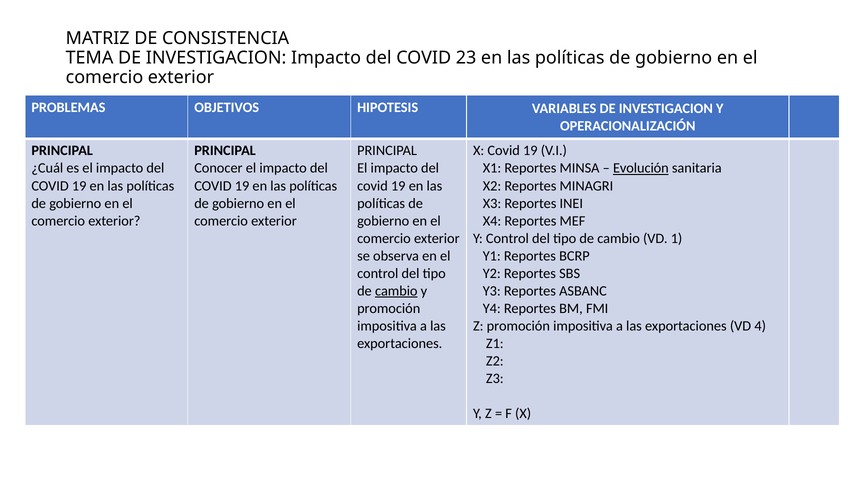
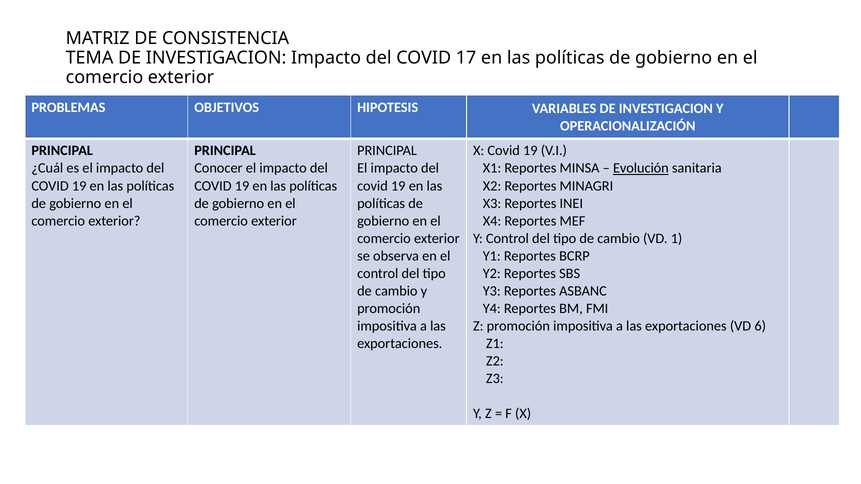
23: 23 -> 17
cambio at (396, 291) underline: present -> none
4: 4 -> 6
